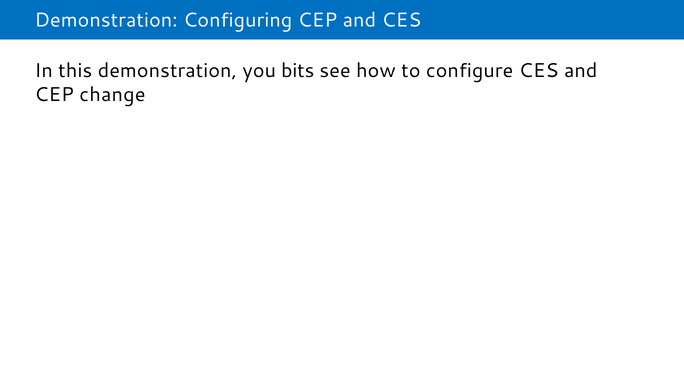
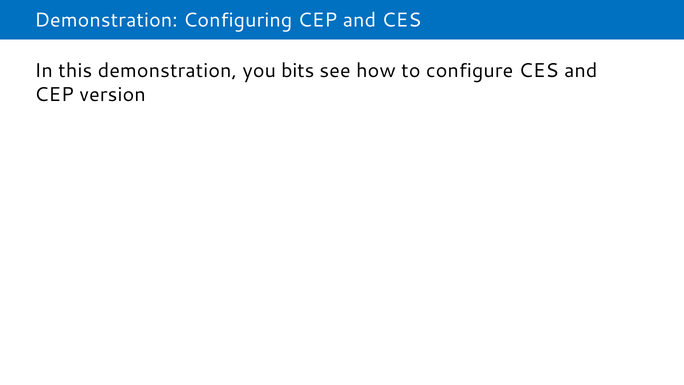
change: change -> version
